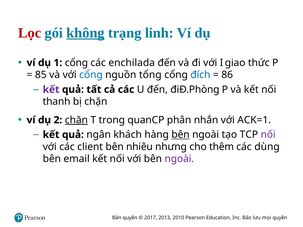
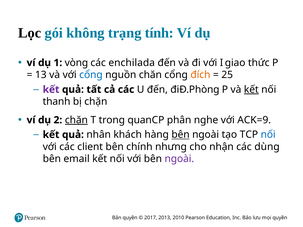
Lọc colour: red -> black
không underline: present -> none
linh: linh -> tính
1 cổng: cổng -> vòng
85: 85 -> 13
tổng: tổng -> chăn
đích colour: blue -> orange
86: 86 -> 25
kết at (251, 90) underline: none -> present
nhắn: nhắn -> nghe
1 at (267, 120): 1 -> 9
ngân: ngân -> nhân
nối at (268, 135) colour: purple -> blue
nhiêu: nhiêu -> chính
thêm: thêm -> nhận
